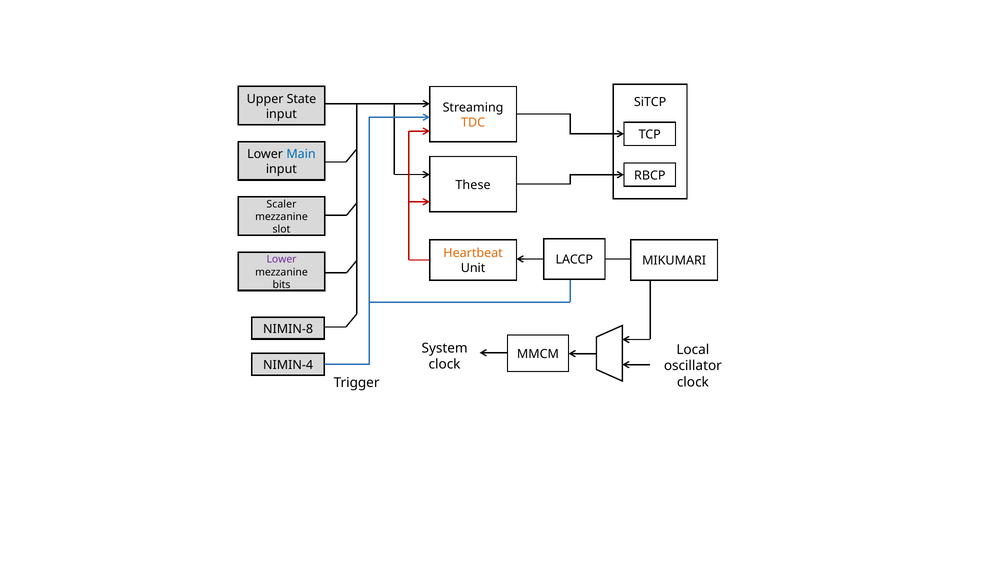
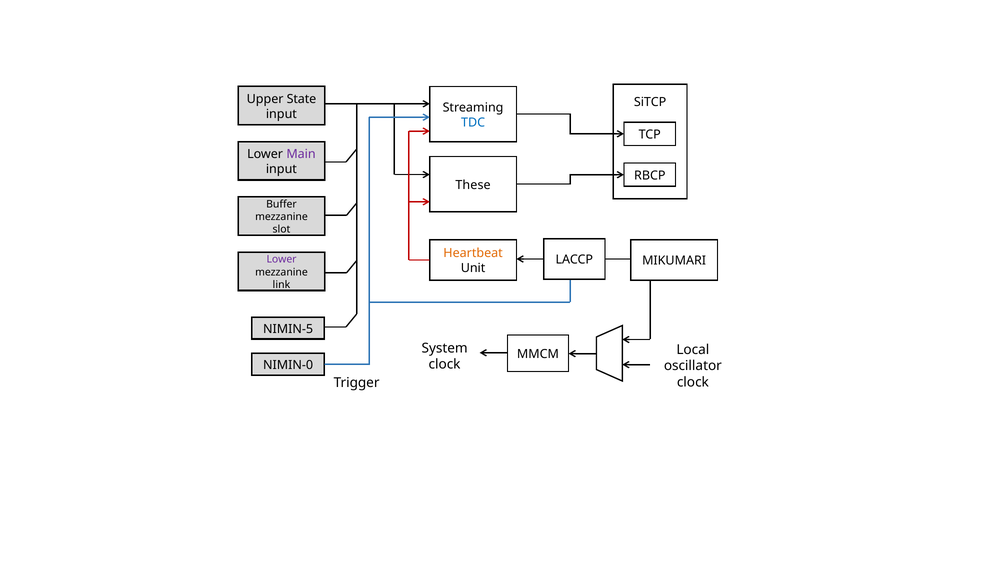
TDC colour: orange -> blue
Main colour: blue -> purple
Scaler: Scaler -> Buffer
bits: bits -> link
NIMIN-8: NIMIN-8 -> NIMIN-5
NIMIN-4: NIMIN-4 -> NIMIN-0
